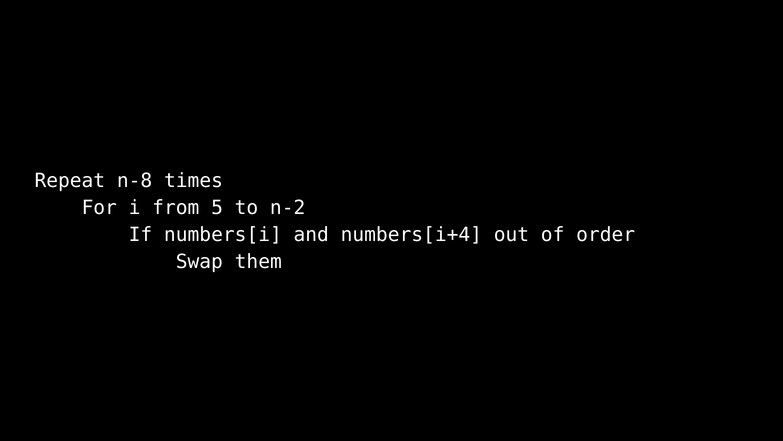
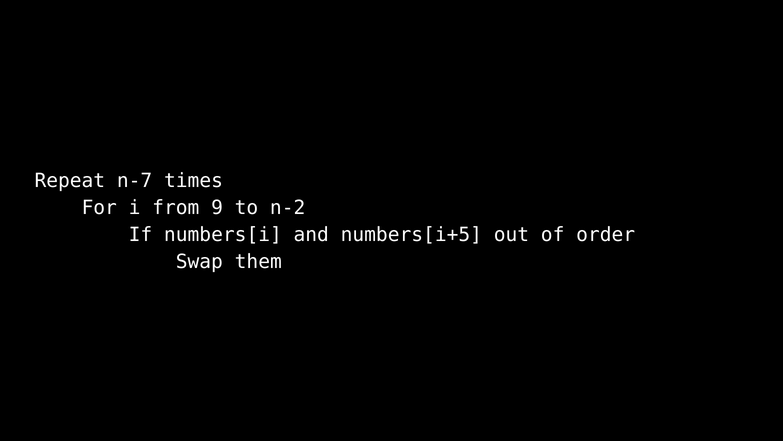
n-8: n-8 -> n-7
5: 5 -> 9
numbers[i+4: numbers[i+4 -> numbers[i+5
